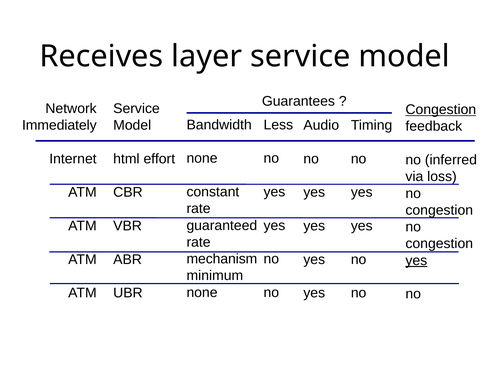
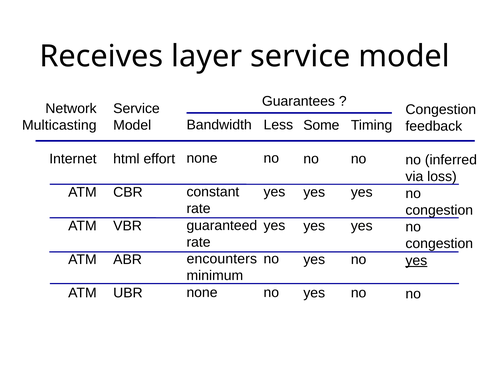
Congestion at (441, 110) underline: present -> none
Immediately: Immediately -> Multicasting
Audio: Audio -> Some
mechanism: mechanism -> encounters
